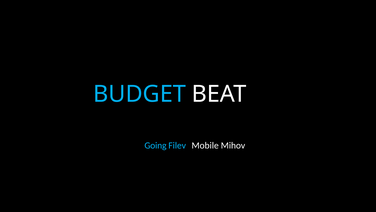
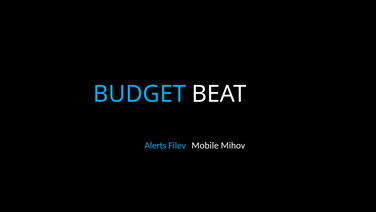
Going: Going -> Alerts
